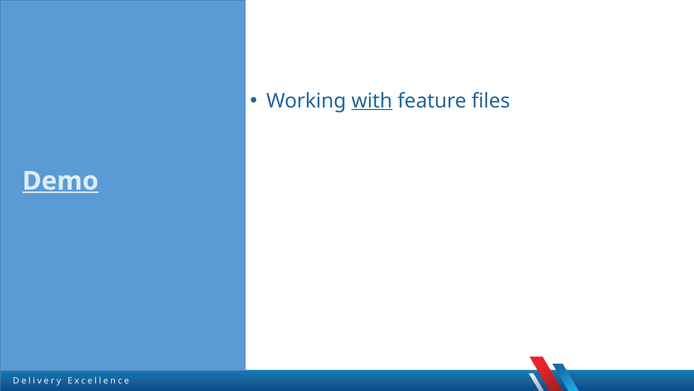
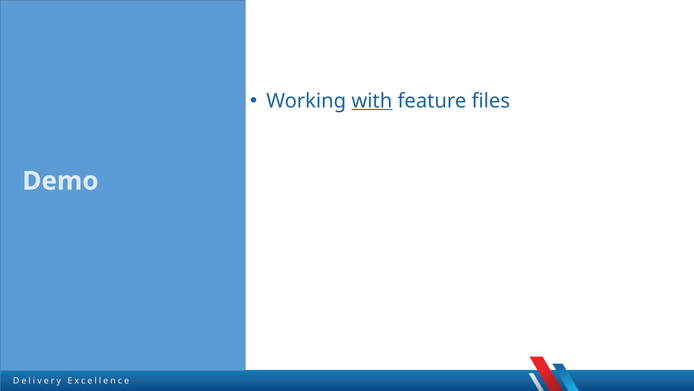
Demo underline: present -> none
